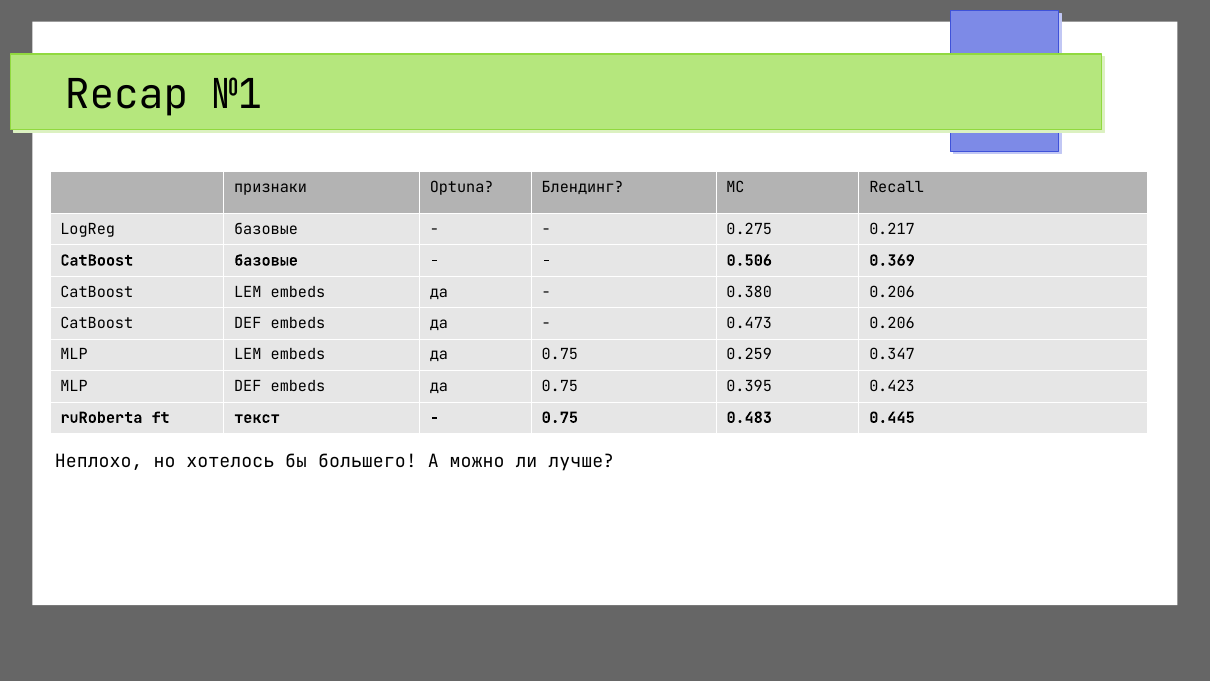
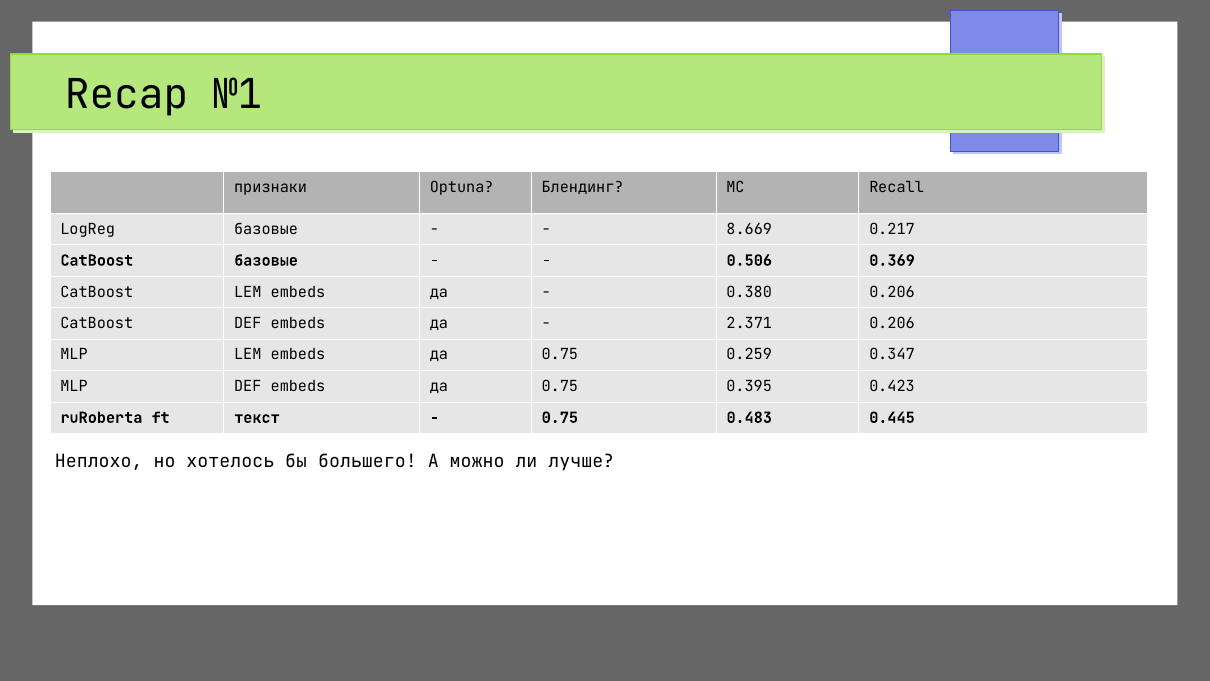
0.275: 0.275 -> 8.669
0.473: 0.473 -> 2.371
